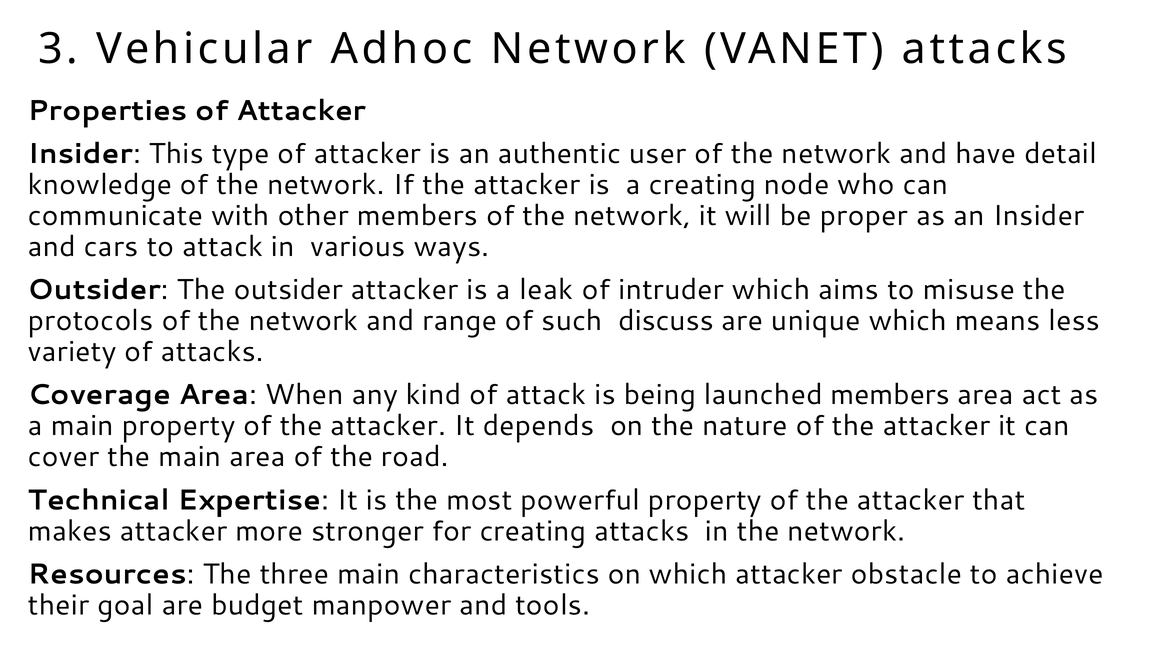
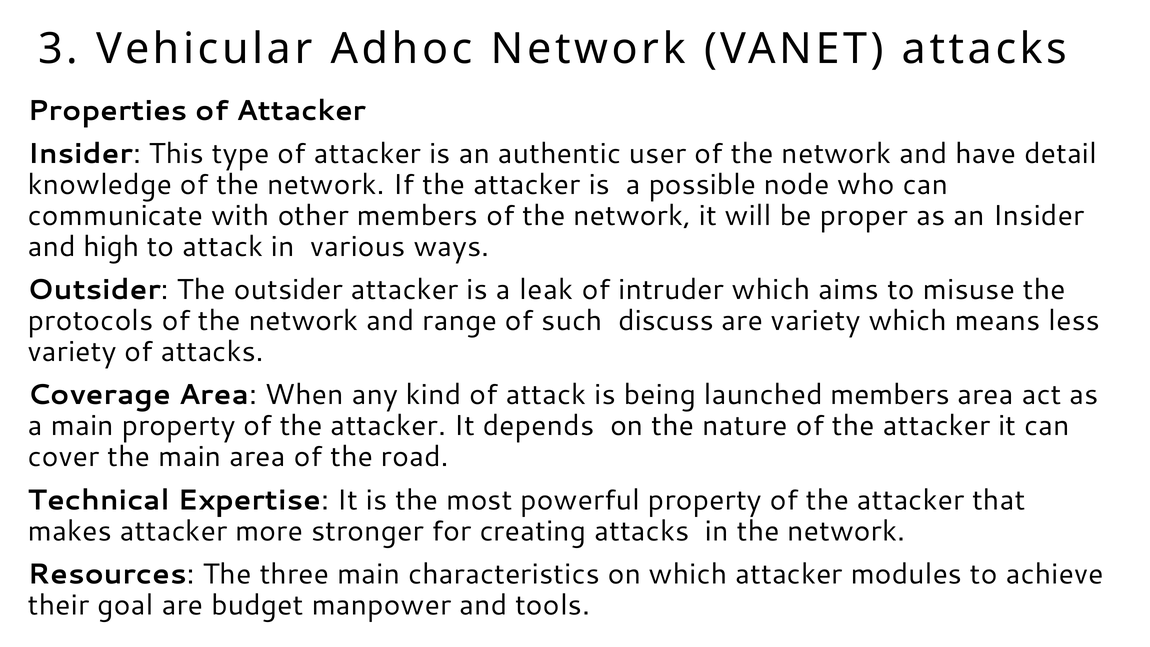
a creating: creating -> possible
cars: cars -> high
are unique: unique -> variety
obstacle: obstacle -> modules
